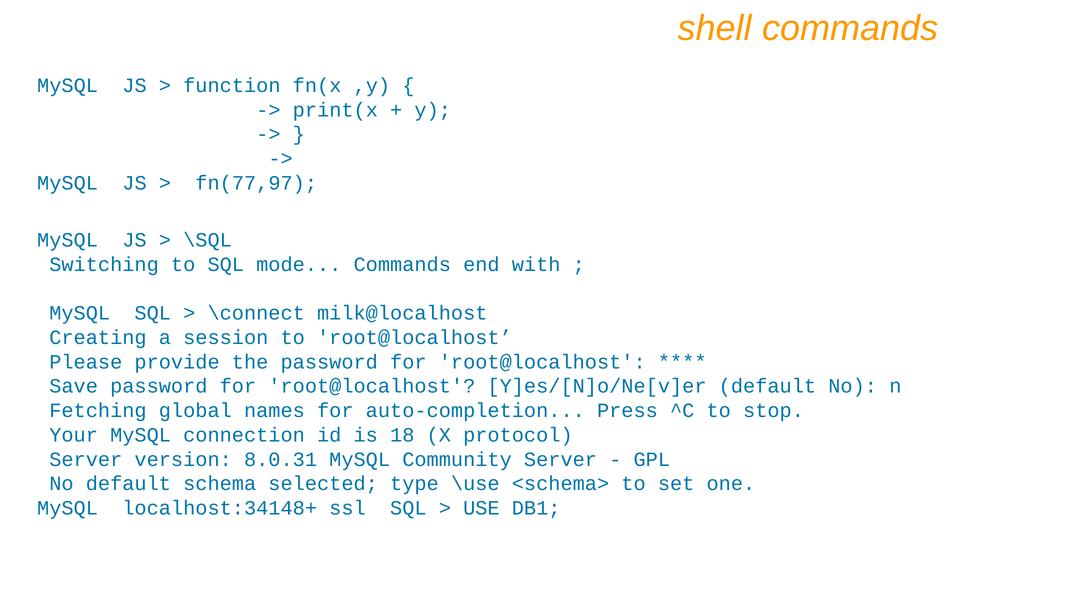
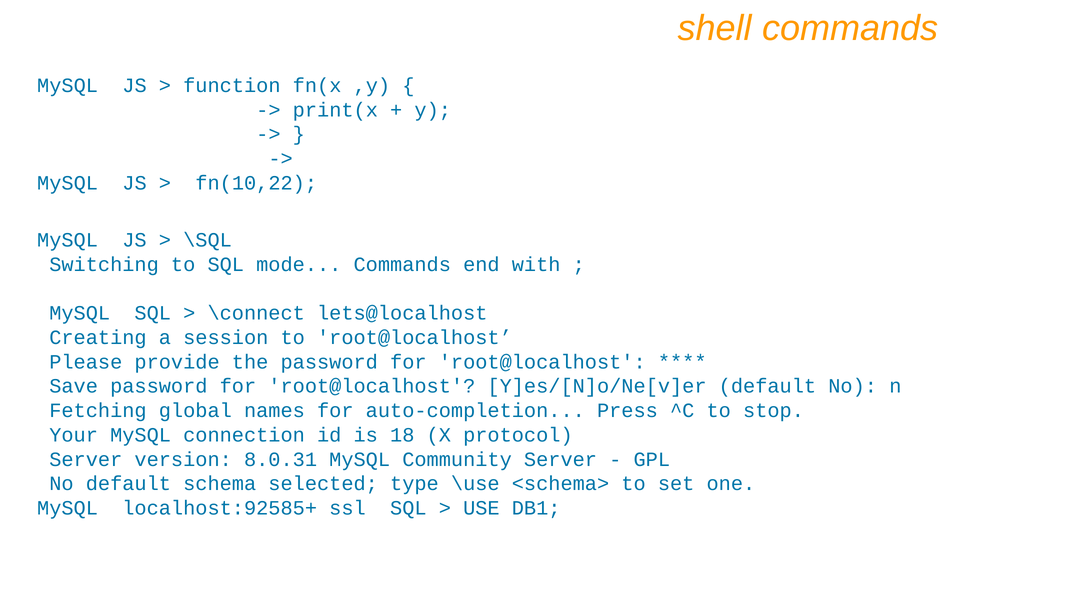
fn(77,97: fn(77,97 -> fn(10,22
milk@localhost: milk@localhost -> lets@localhost
localhost:34148+: localhost:34148+ -> localhost:92585+
